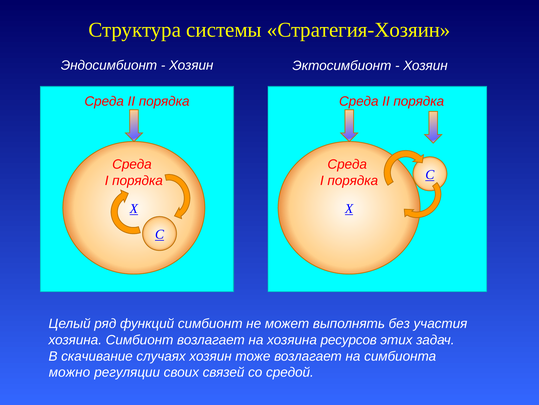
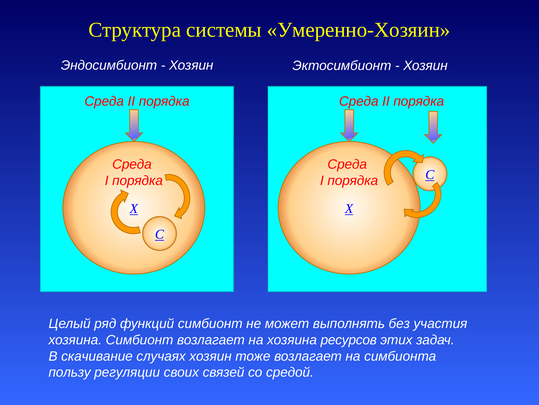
Стратегия-Хозяин: Стратегия-Хозяин -> Умеренно-Хозяин
можно: можно -> пользу
